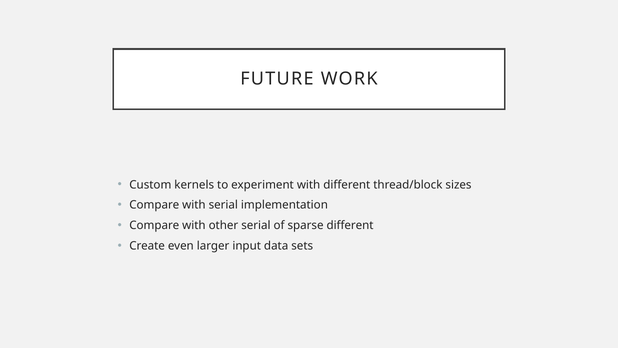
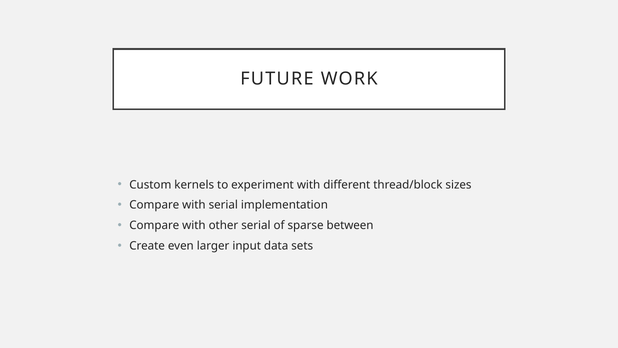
sparse different: different -> between
